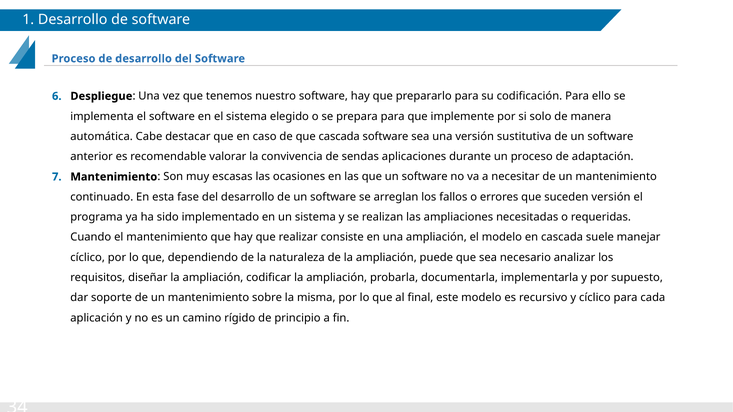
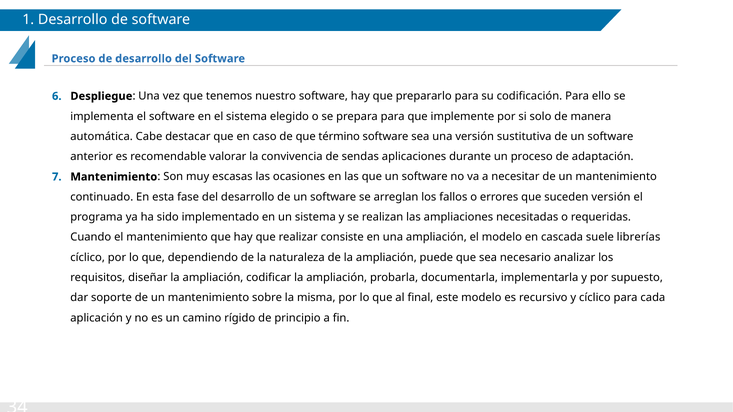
que cascada: cascada -> término
manejar: manejar -> librerías
